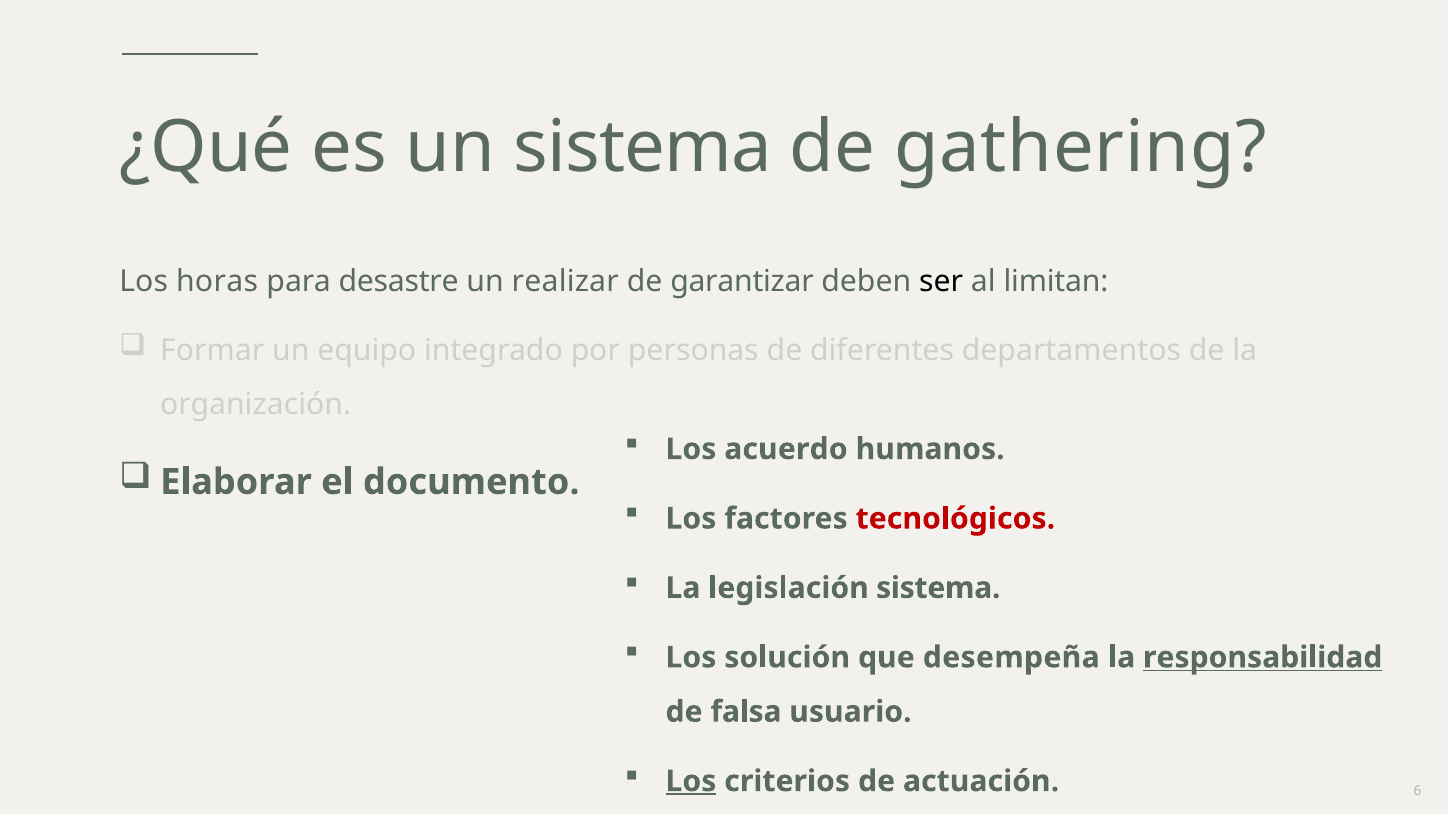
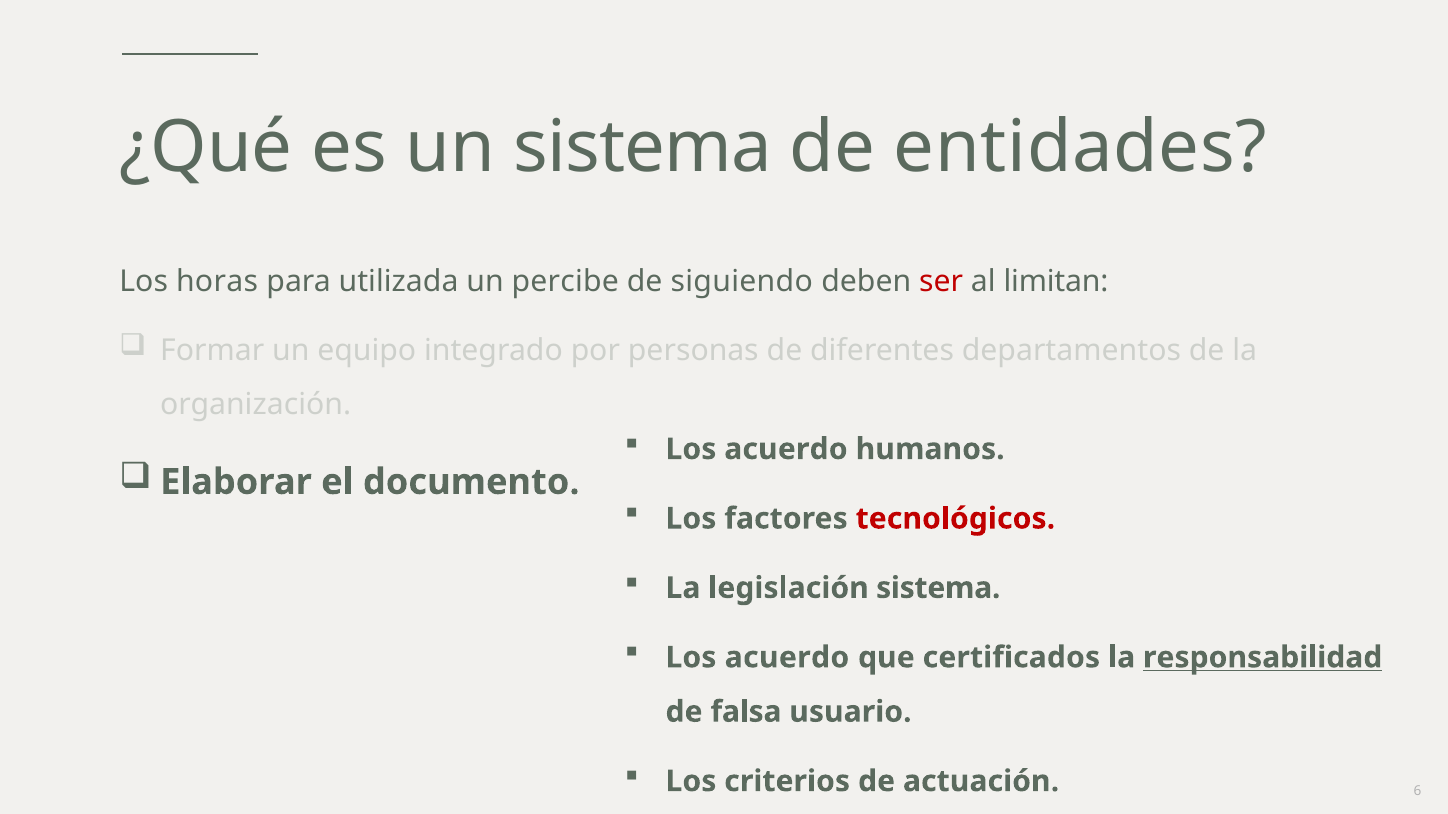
gathering: gathering -> entidades
desastre: desastre -> utilizada
realizar: realizar -> percibe
garantizar: garantizar -> siguiendo
ser colour: black -> red
solución at (787, 658): solución -> acuerdo
desempeña: desempeña -> certificados
Los at (691, 782) underline: present -> none
